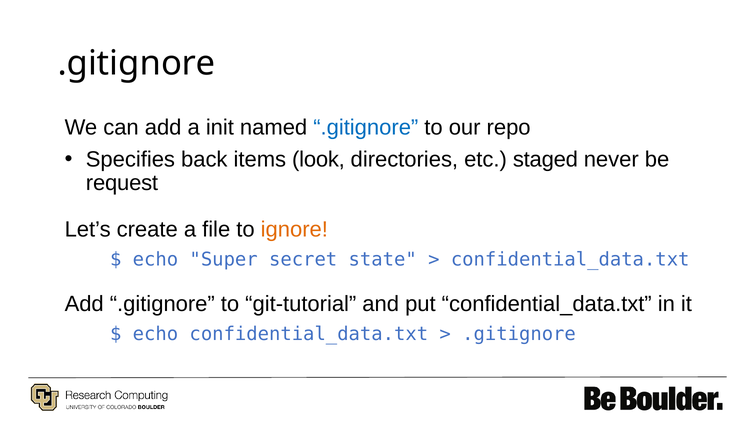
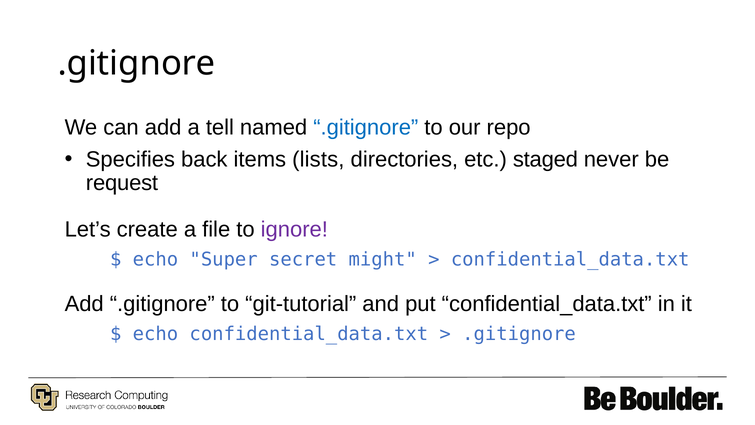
init: init -> tell
look: look -> lists
ignore colour: orange -> purple
state: state -> might
